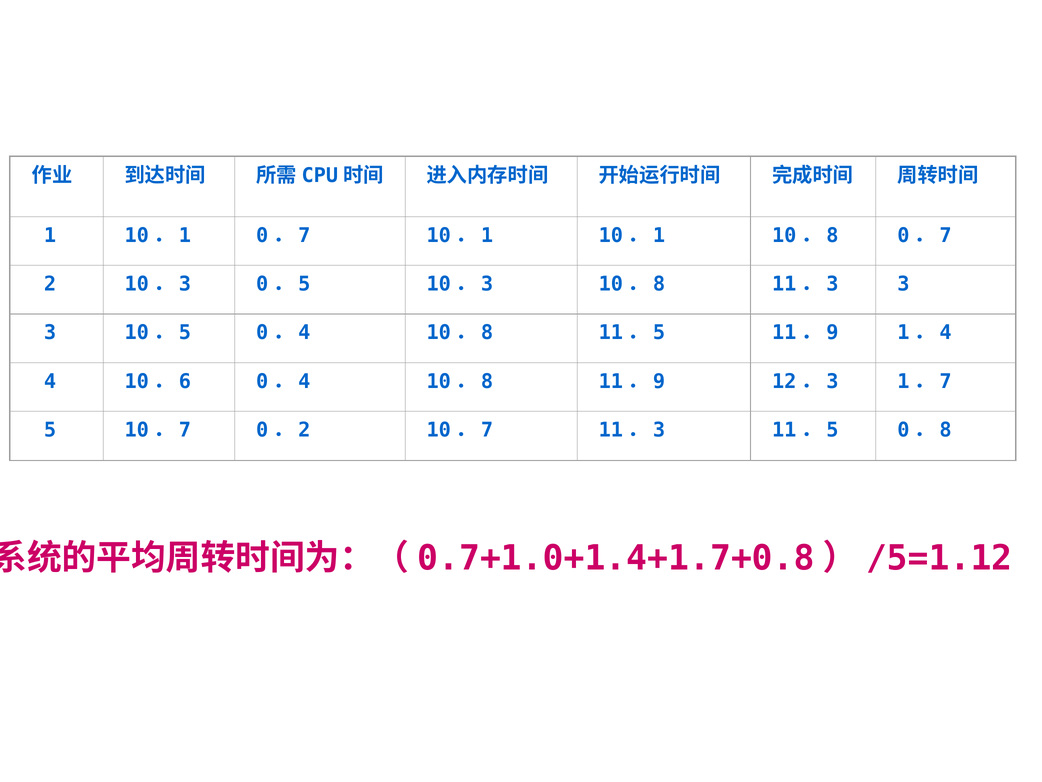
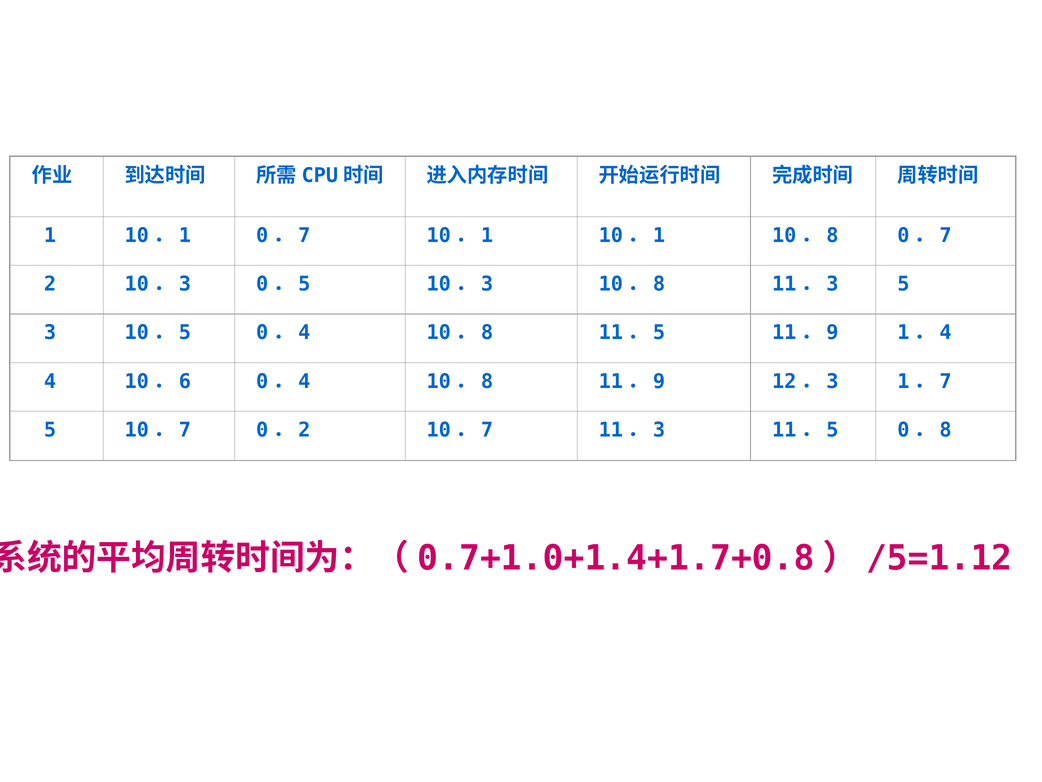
11．3 3: 3 -> 5
